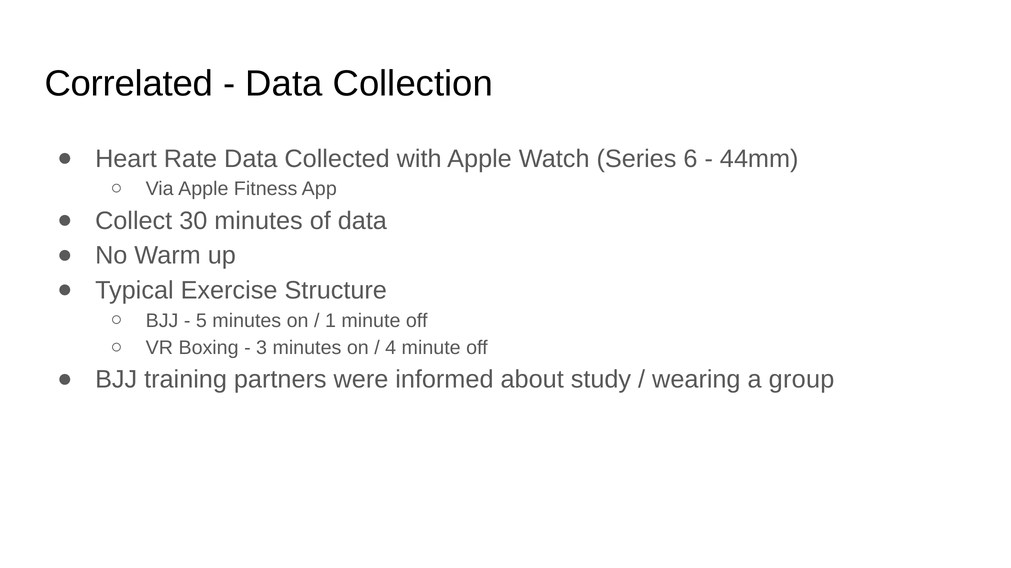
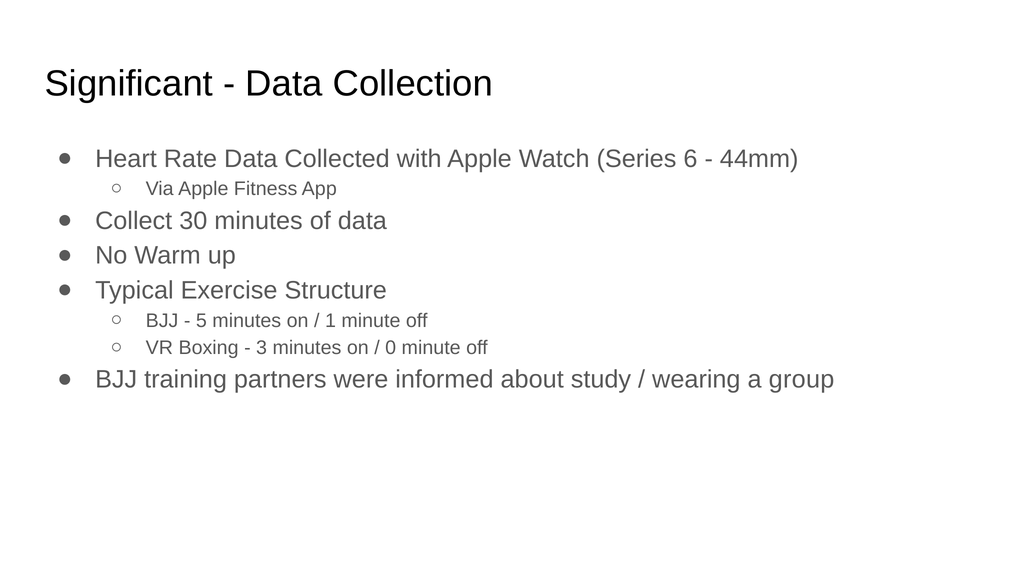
Correlated: Correlated -> Significant
4: 4 -> 0
